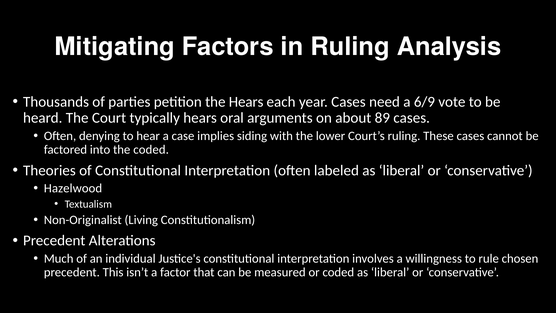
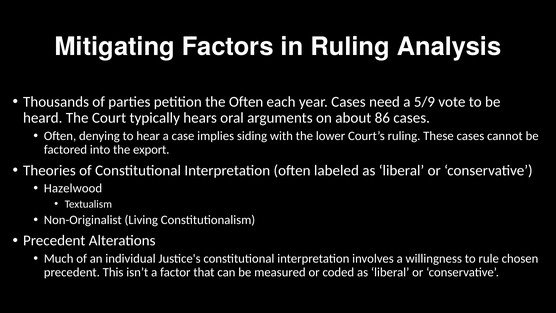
the Hears: Hears -> Often
6/9: 6/9 -> 5/9
89: 89 -> 86
the coded: coded -> export
